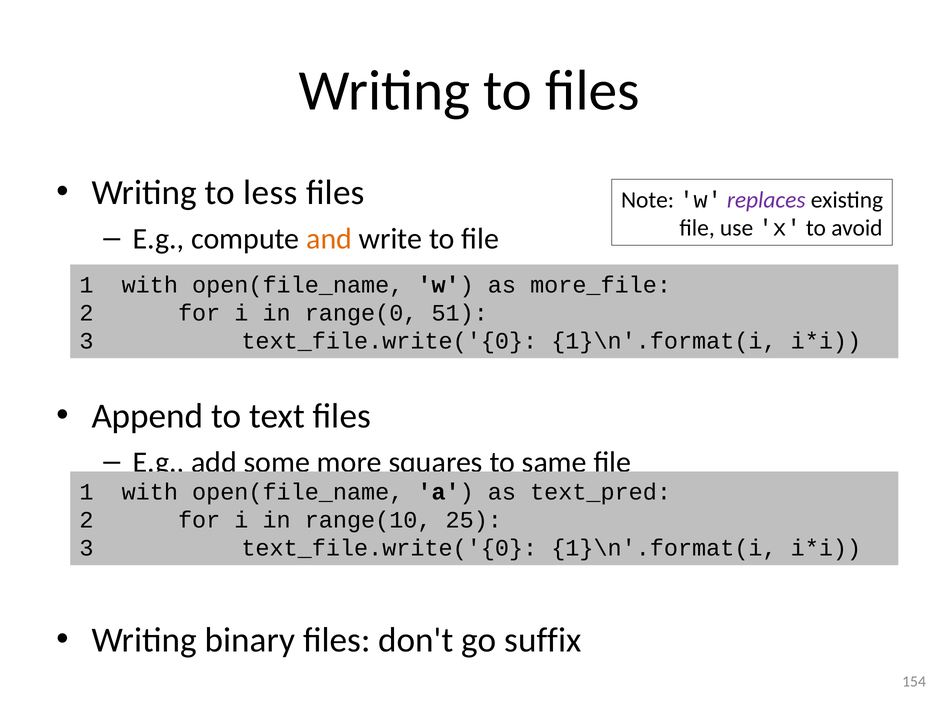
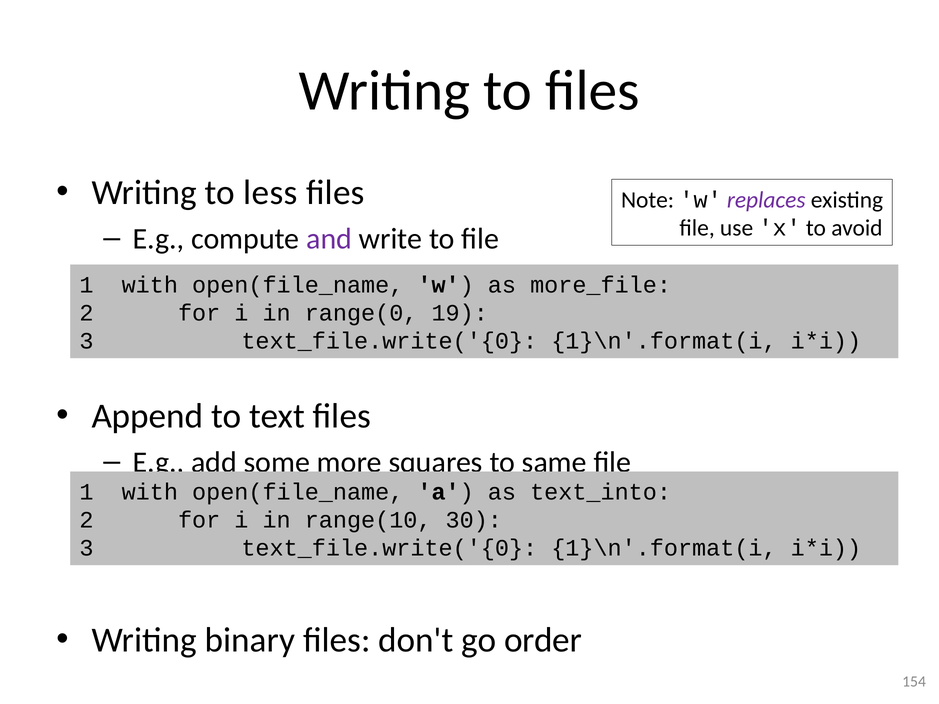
and colour: orange -> purple
51: 51 -> 19
text_pred: text_pred -> text_into
25: 25 -> 30
suffix: suffix -> order
